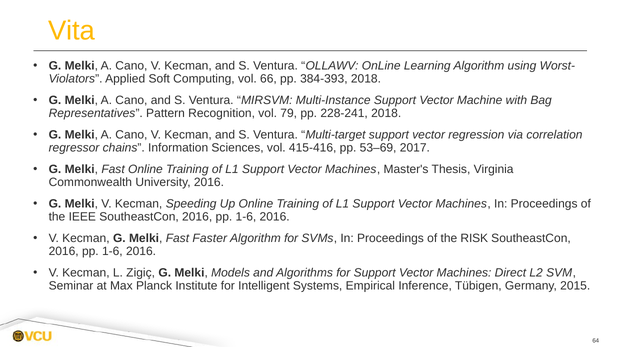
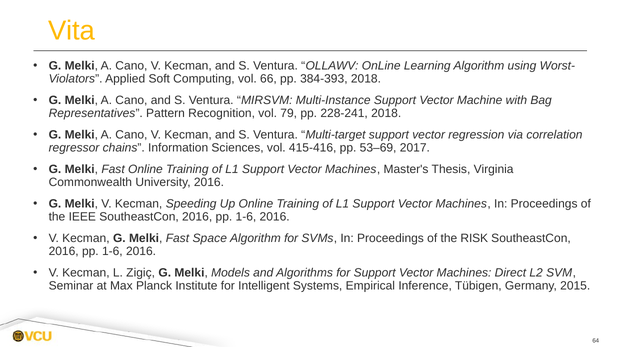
Faster: Faster -> Space
